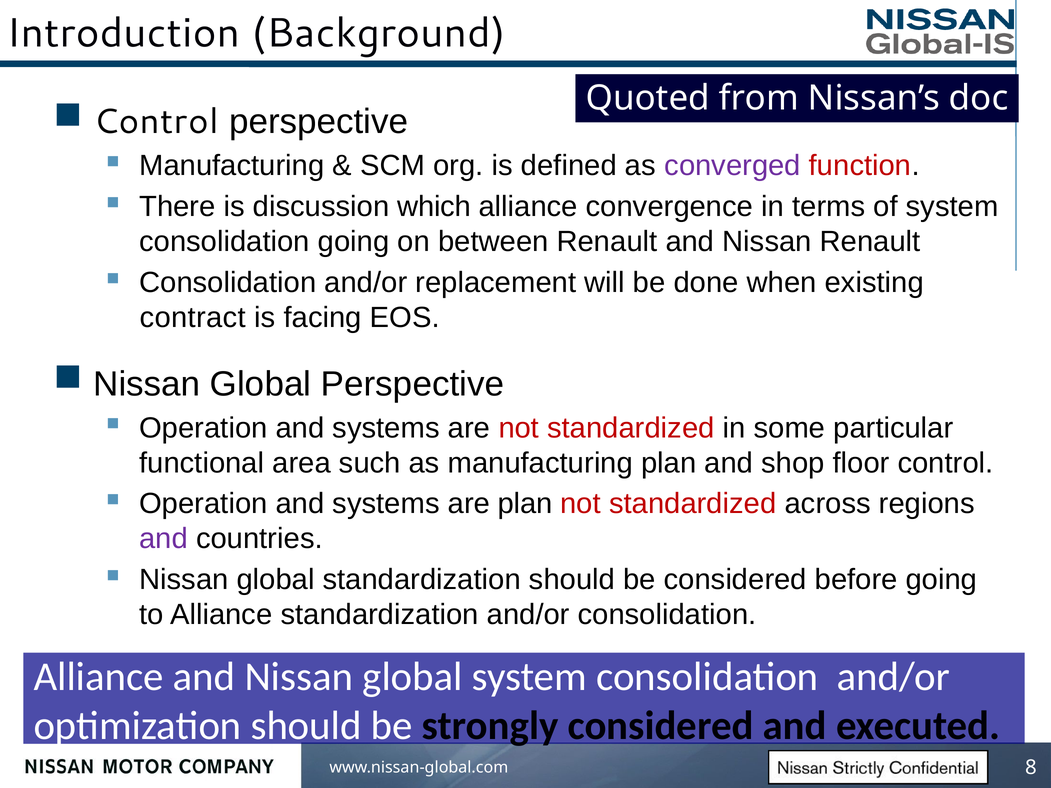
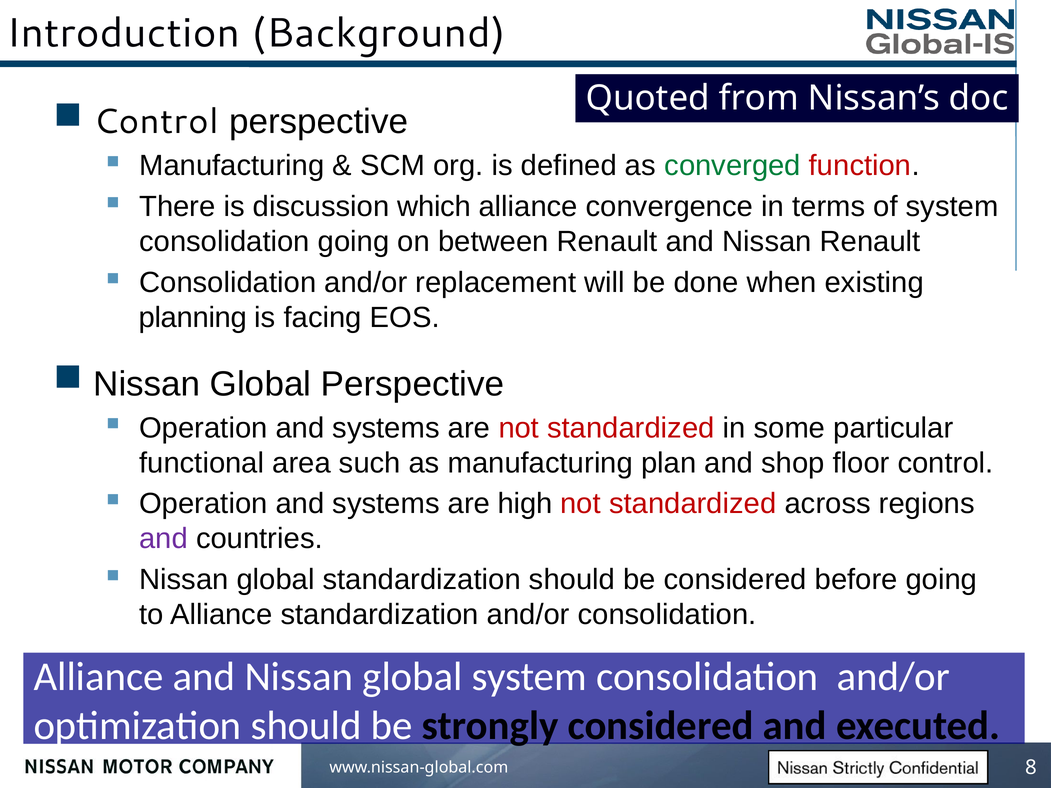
converged colour: purple -> green
contract: contract -> planning
are plan: plan -> high
